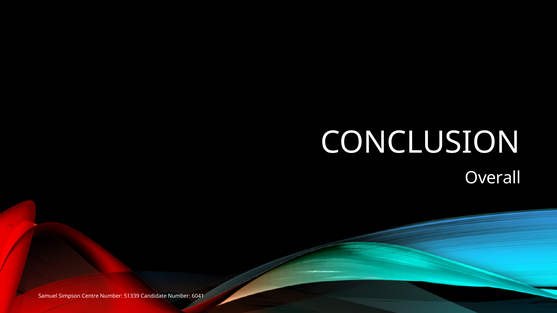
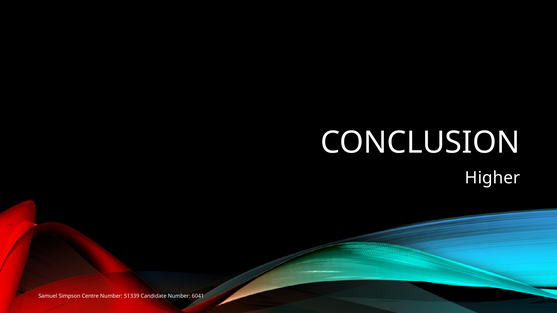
Overall: Overall -> Higher
